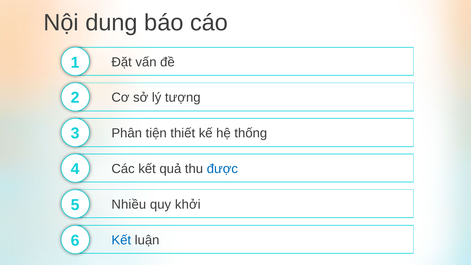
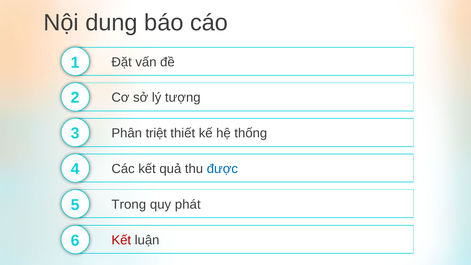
tiện: tiện -> triệt
Nhiều: Nhiều -> Trong
khởi: khởi -> phát
Kết at (121, 240) colour: blue -> red
